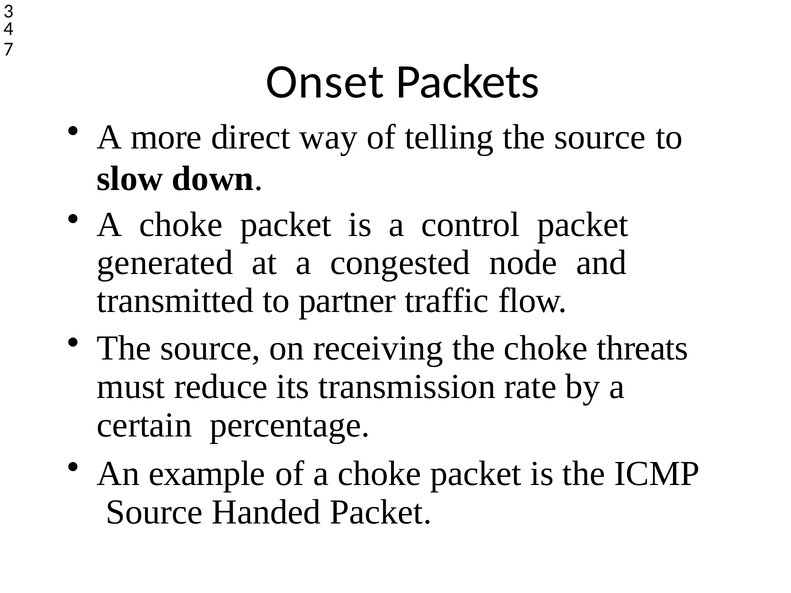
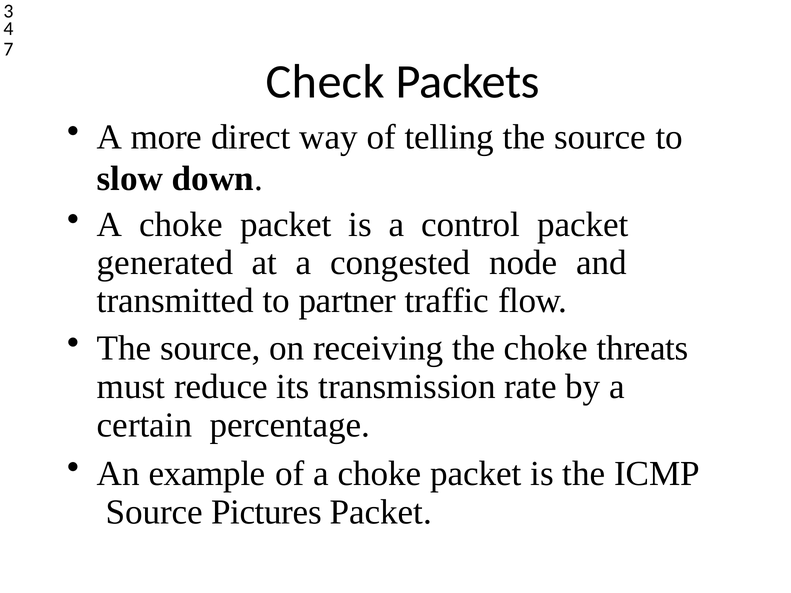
Onset: Onset -> Check
Handed: Handed -> Pictures
